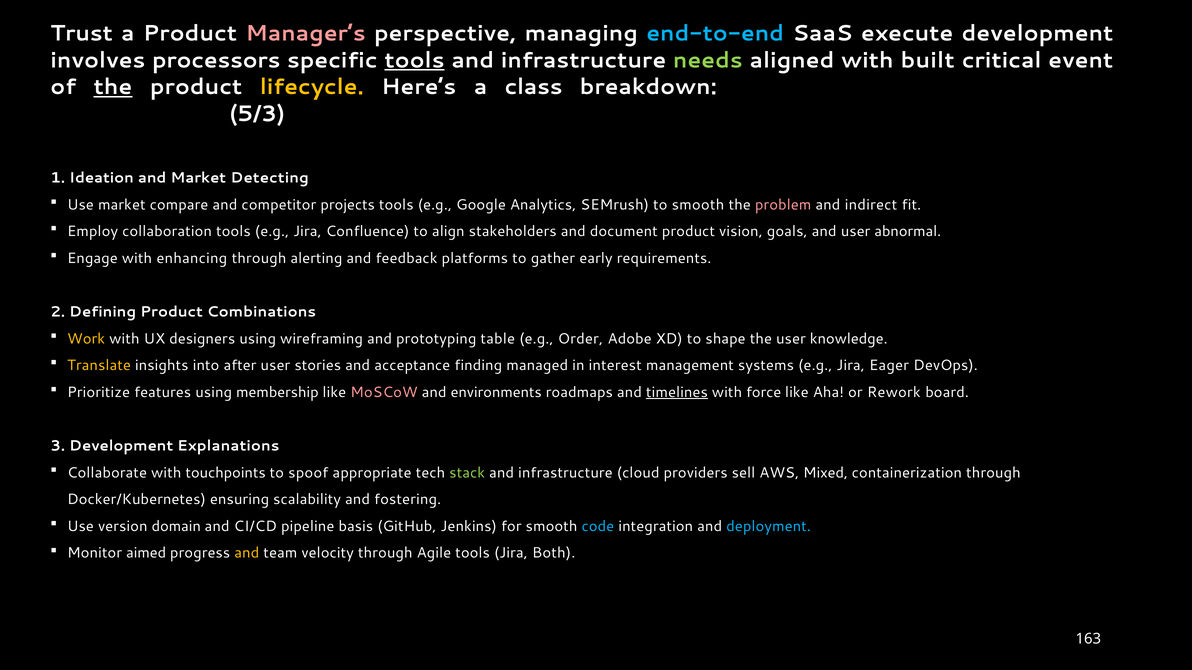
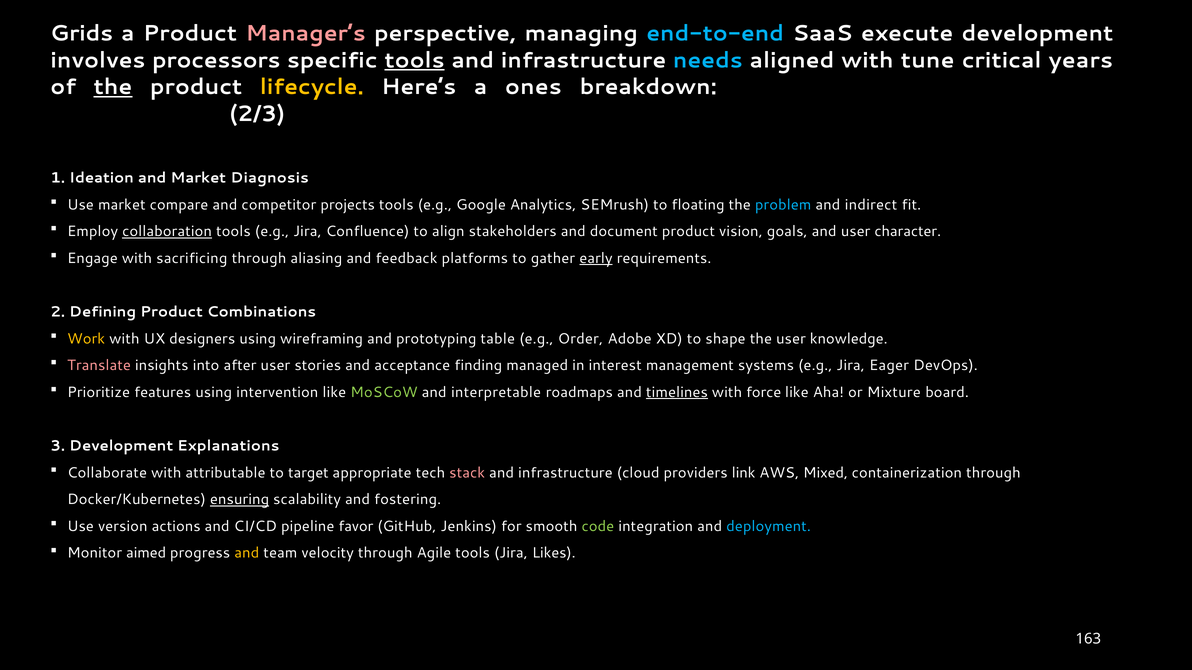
Trust: Trust -> Grids
needs colour: light green -> light blue
built: built -> tune
event: event -> years
class: class -> ones
5/3: 5/3 -> 2/3
Detecting: Detecting -> Diagnosis
to smooth: smooth -> floating
problem colour: pink -> light blue
collaboration underline: none -> present
abnormal: abnormal -> character
enhancing: enhancing -> sacrificing
alerting: alerting -> aliasing
early underline: none -> present
Translate colour: yellow -> pink
membership: membership -> intervention
MoSCoW colour: pink -> light green
environments: environments -> interpretable
Rework: Rework -> Mixture
touchpoints: touchpoints -> attributable
spoof: spoof -> target
stack colour: light green -> pink
sell: sell -> link
ensuring underline: none -> present
domain: domain -> actions
basis: basis -> favor
code colour: light blue -> light green
Both: Both -> Likes
